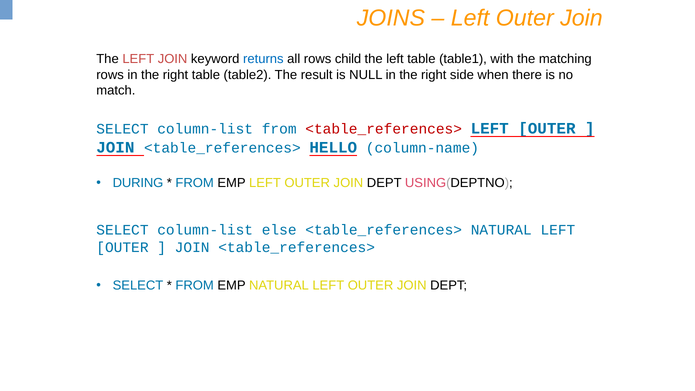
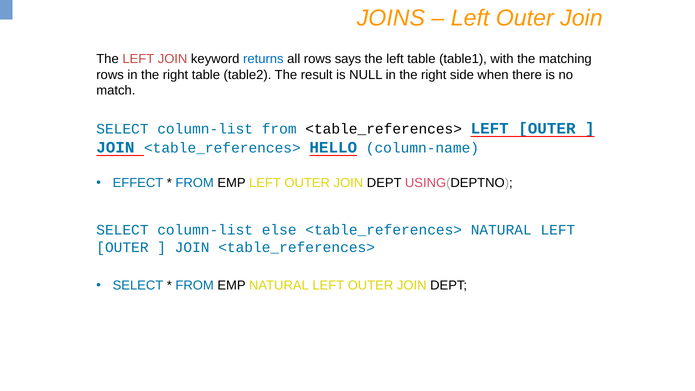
child: child -> says
<table_references> at (384, 129) colour: red -> black
DURING: DURING -> EFFECT
